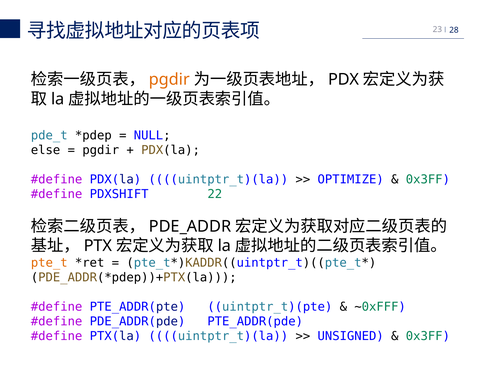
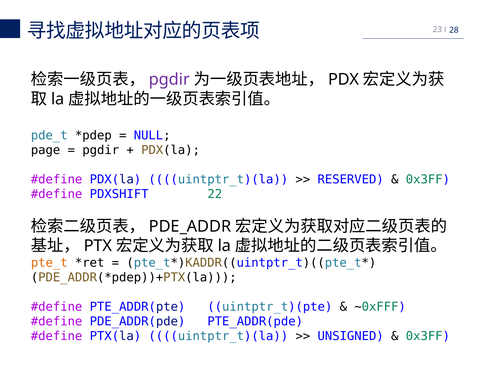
pgdir at (169, 79) colour: orange -> purple
else: else -> page
OPTIMIZE: OPTIMIZE -> RESERVED
